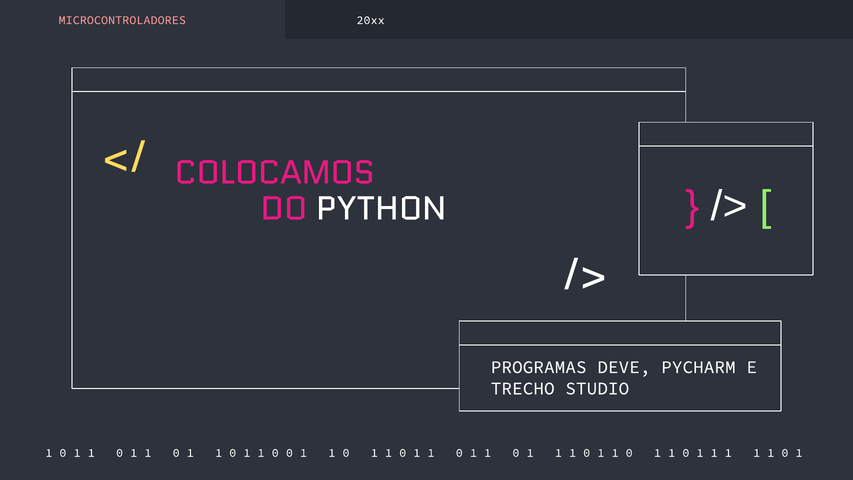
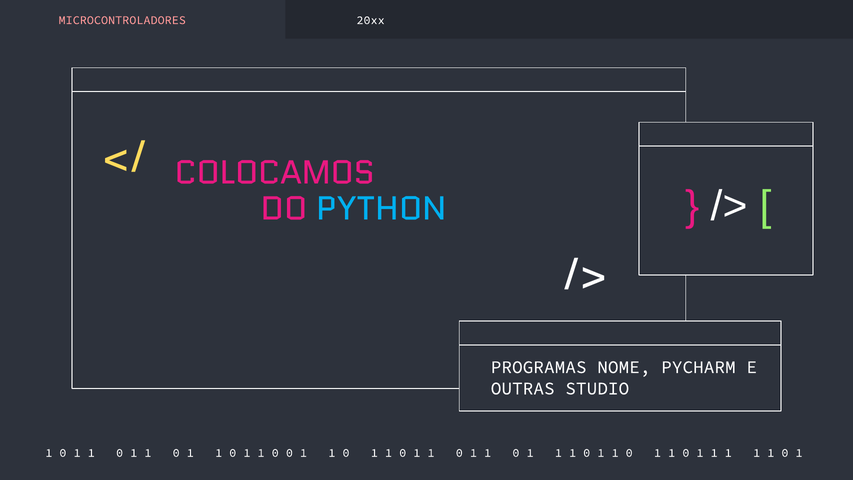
PYTHON colour: white -> light blue
DEVE: DEVE -> NOME
TRECHO: TRECHO -> OUTRAS
